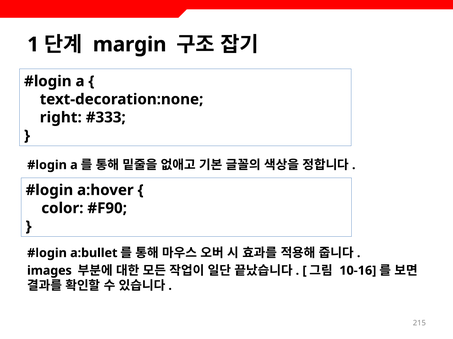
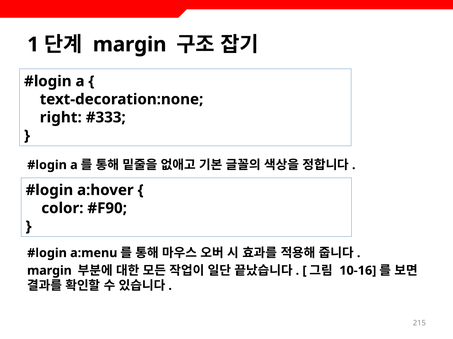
a:bullet: a:bullet -> a:menu
images at (49, 271): images -> margin
